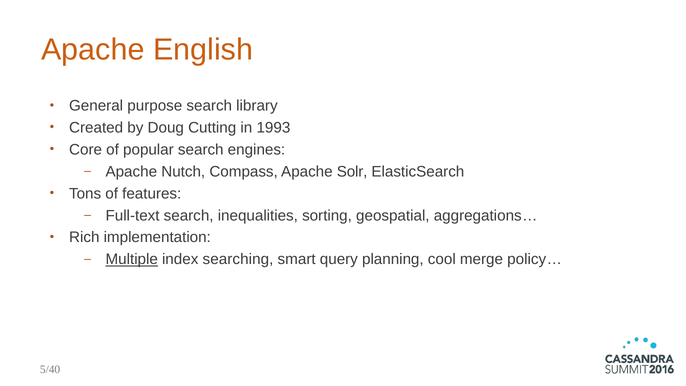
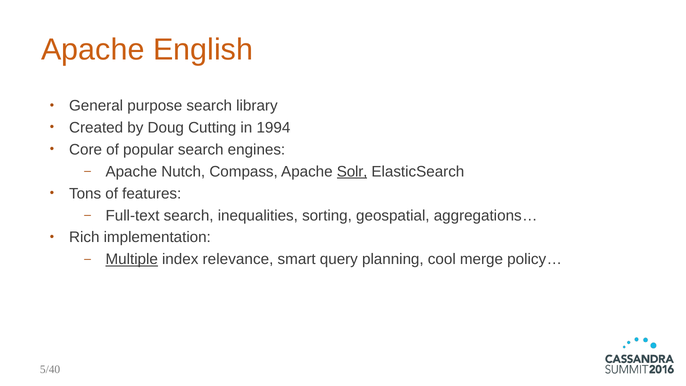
1993: 1993 -> 1994
Solr underline: none -> present
searching: searching -> relevance
